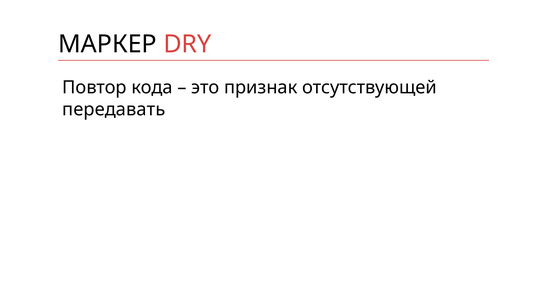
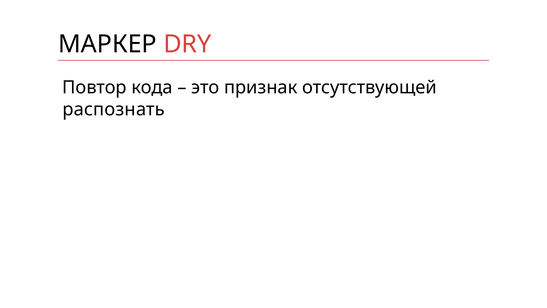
передавать: передавать -> распознать
